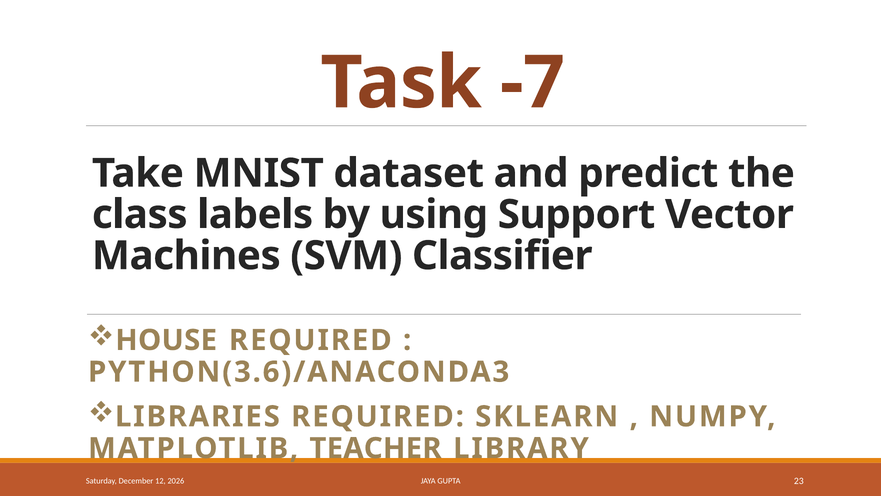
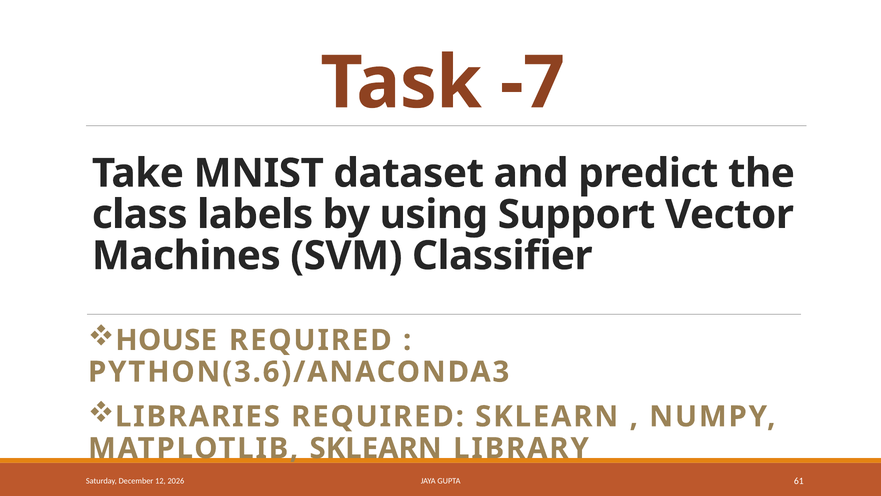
MATPLOTLIB TEACHER: TEACHER -> SKLEARN
23: 23 -> 61
